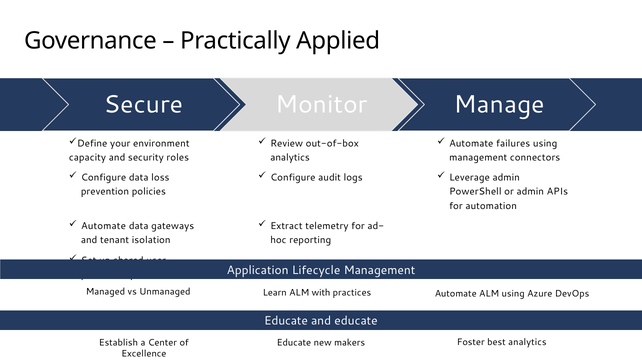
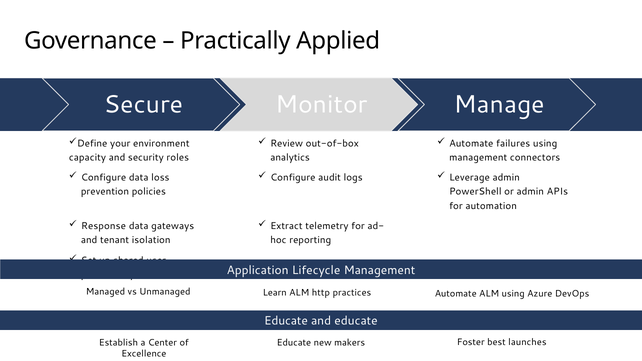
Automate at (103, 226): Automate -> Response
with: with -> http
best analytics: analytics -> launches
